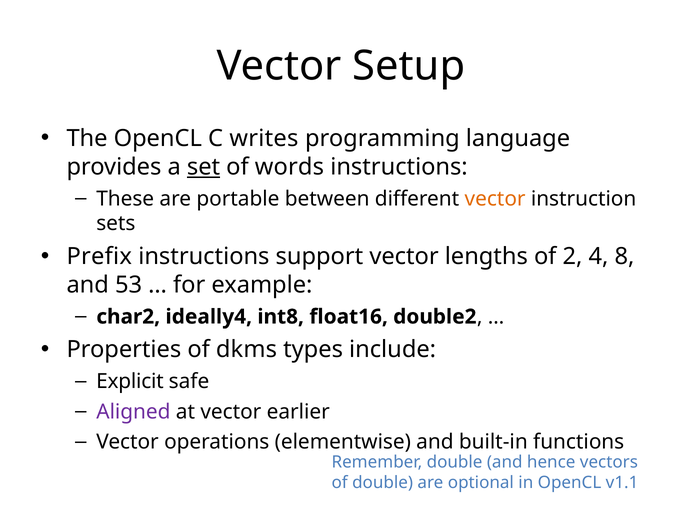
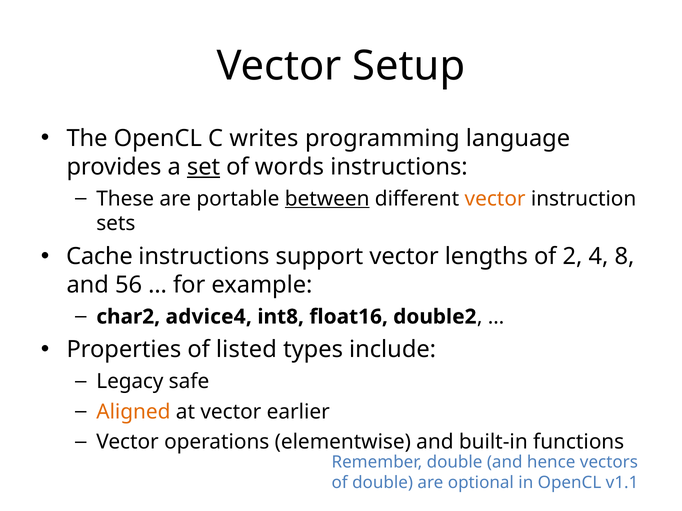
between underline: none -> present
Prefix: Prefix -> Cache
53: 53 -> 56
ideally4: ideally4 -> advice4
dkms: dkms -> listed
Explicit: Explicit -> Legacy
Aligned colour: purple -> orange
